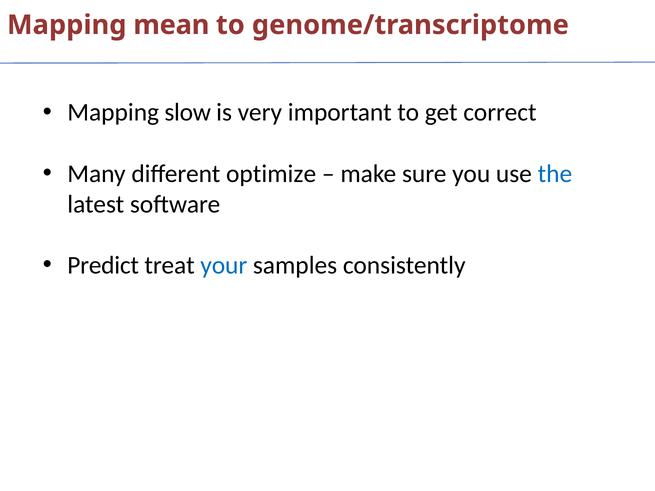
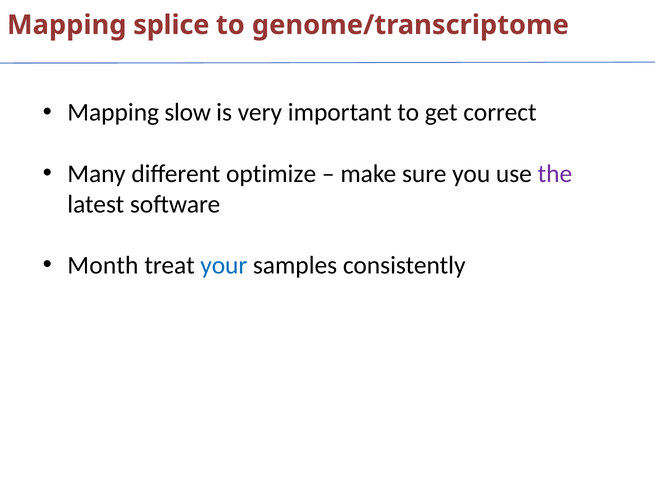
mean: mean -> splice
the colour: blue -> purple
Predict: Predict -> Month
